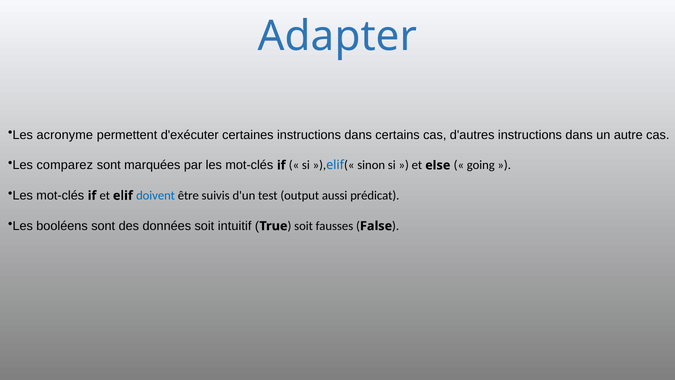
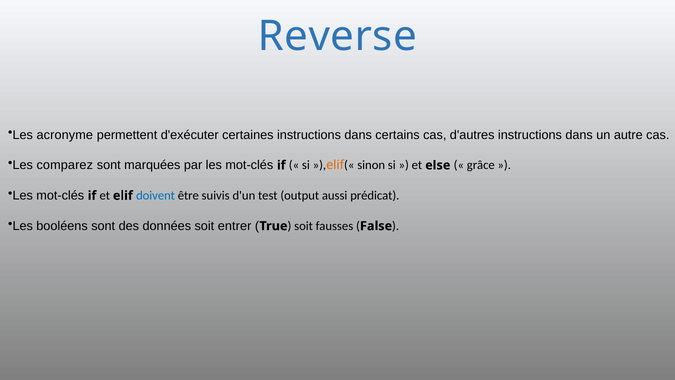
Adapter: Adapter -> Reverse
elif at (335, 165) colour: blue -> orange
going: going -> grâce
intuitif: intuitif -> entrer
